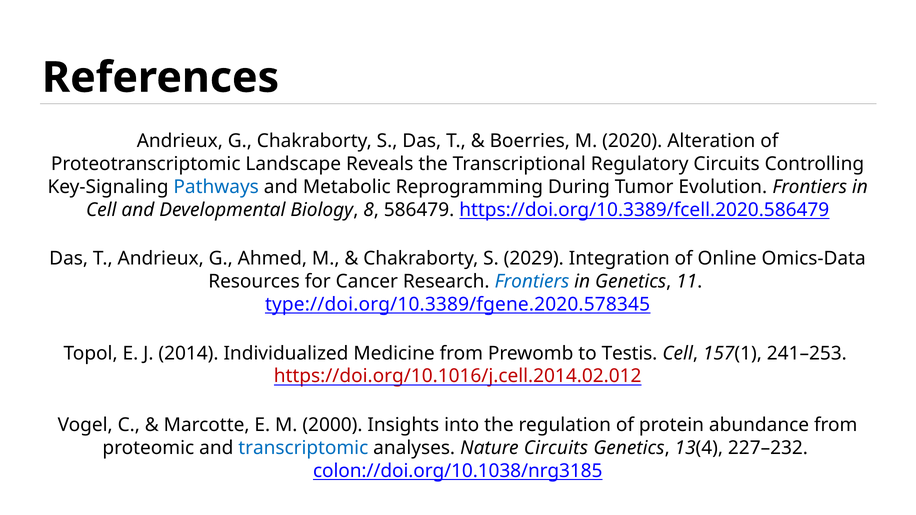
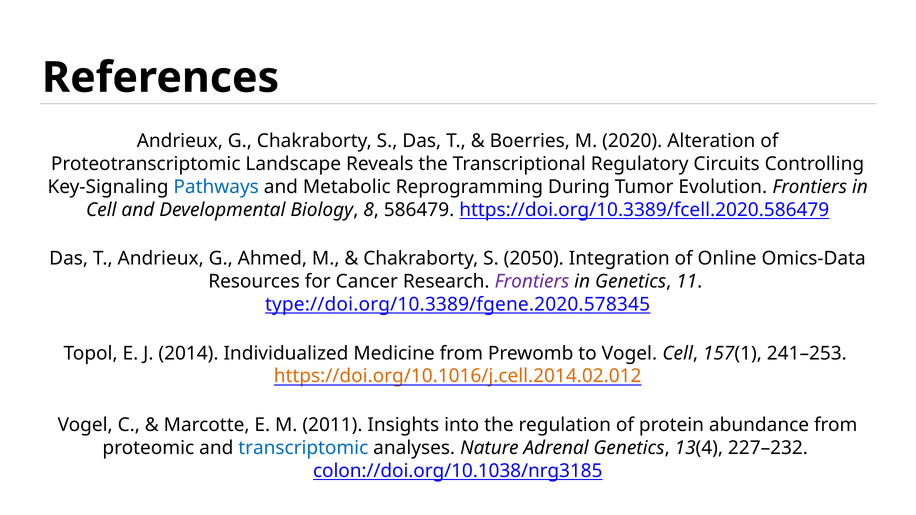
2029: 2029 -> 2050
Frontiers at (532, 282) colour: blue -> purple
to Testis: Testis -> Vogel
https://doi.org/10.1016/j.cell.2014.02.012 colour: red -> orange
2000: 2000 -> 2011
Nature Circuits: Circuits -> Adrenal
